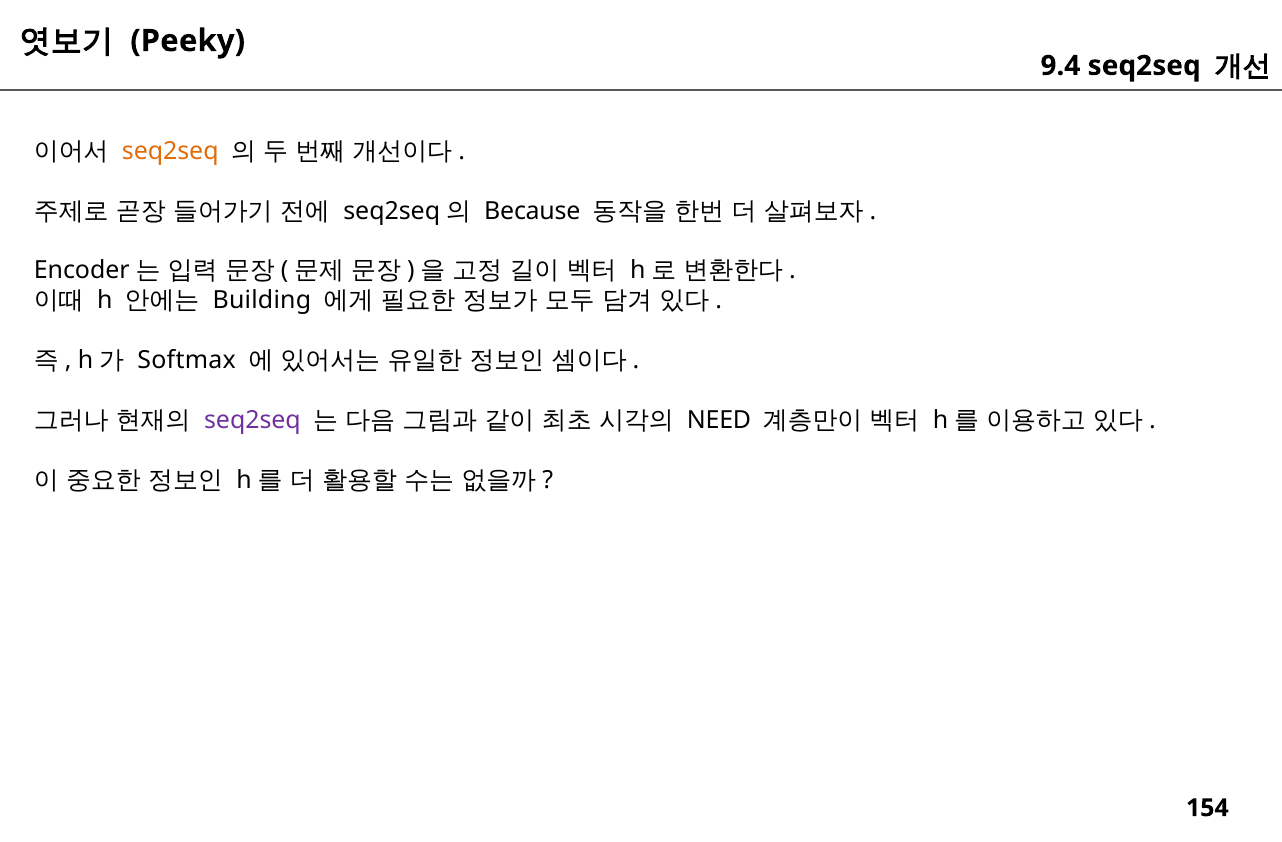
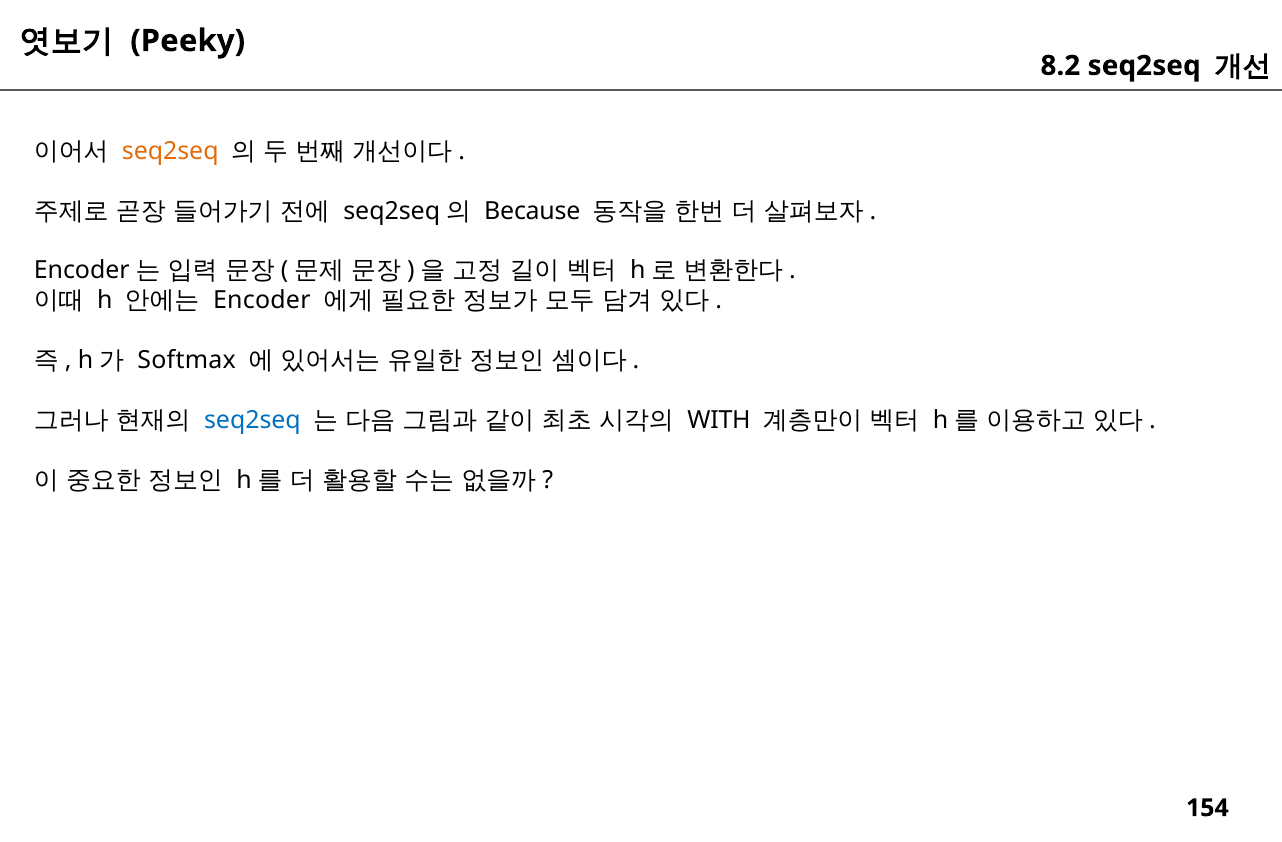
9.4: 9.4 -> 8.2
Building: Building -> Encoder
seq2seq at (252, 420) colour: purple -> blue
NEED: NEED -> WITH
